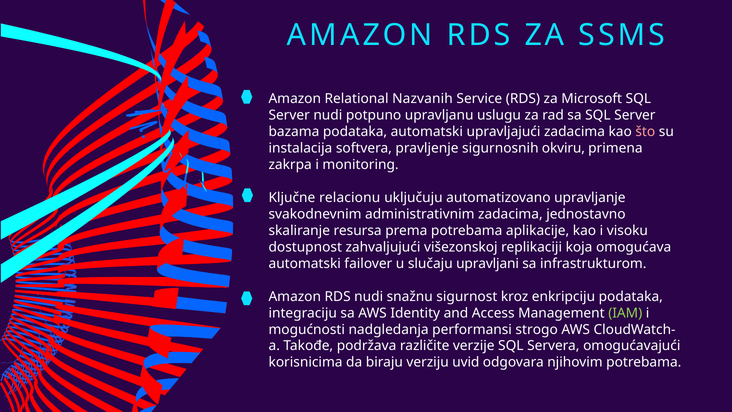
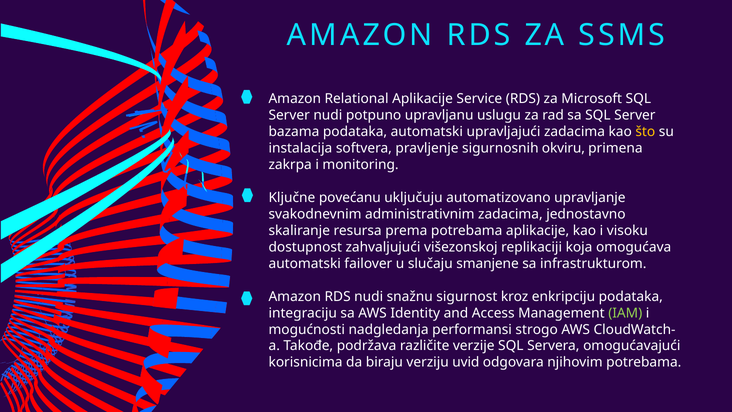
Relational Nazvanih: Nazvanih -> Aplikacije
što colour: pink -> yellow
relacionu: relacionu -> povećanu
upravljani: upravljani -> smanjene
